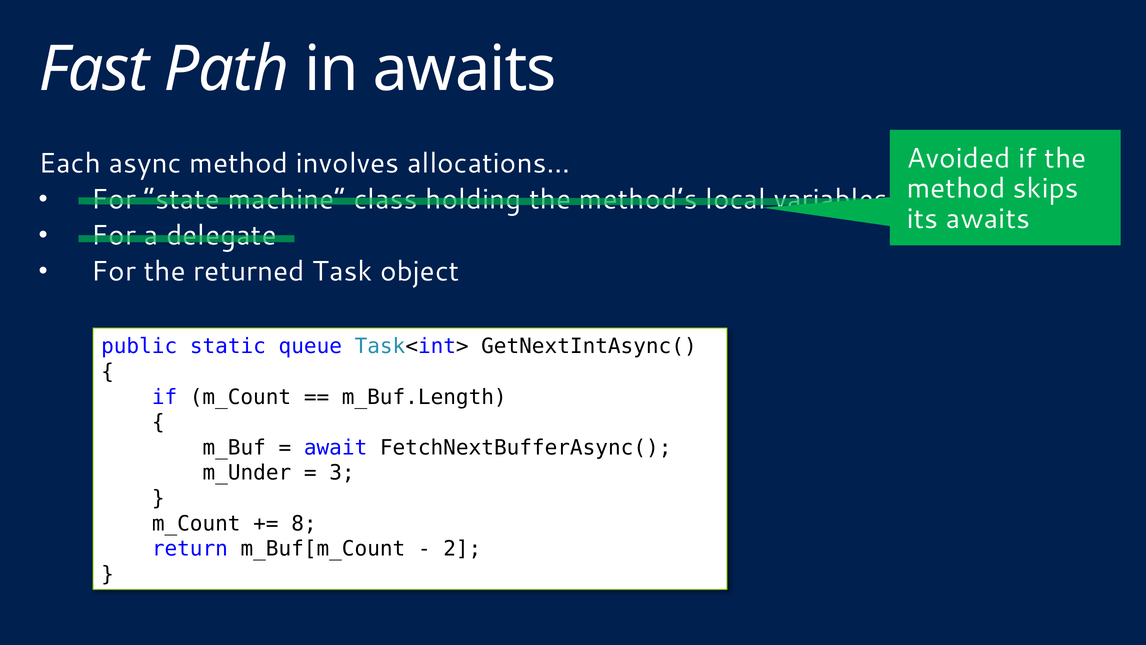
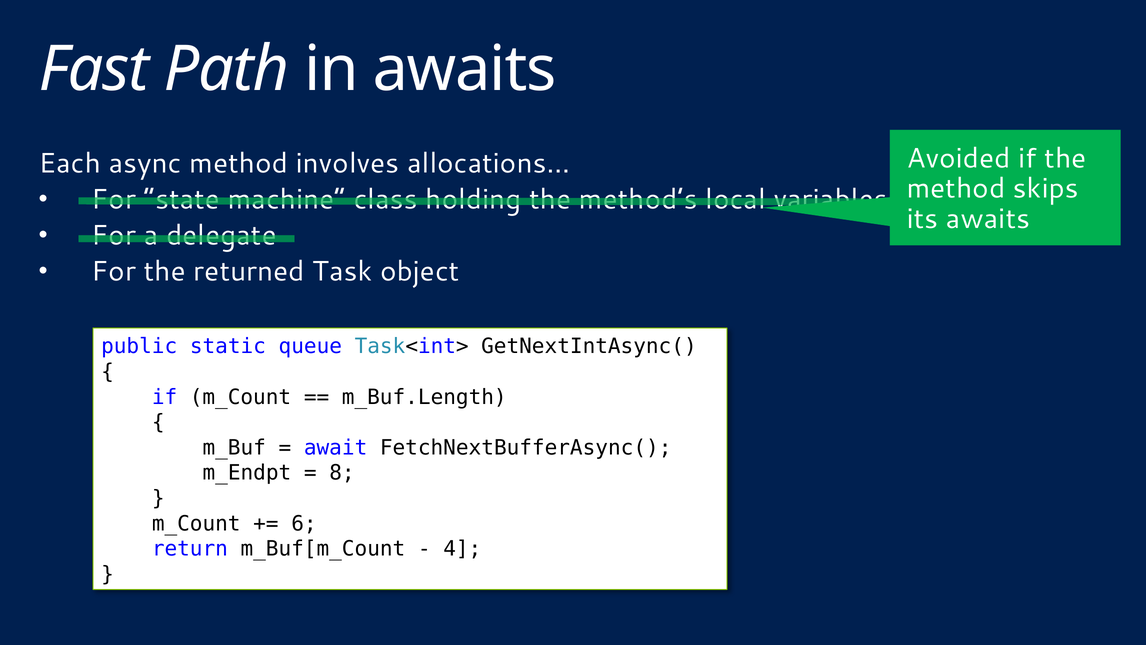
m_Under: m_Under -> m_Endpt
3: 3 -> 8
8: 8 -> 6
2: 2 -> 4
